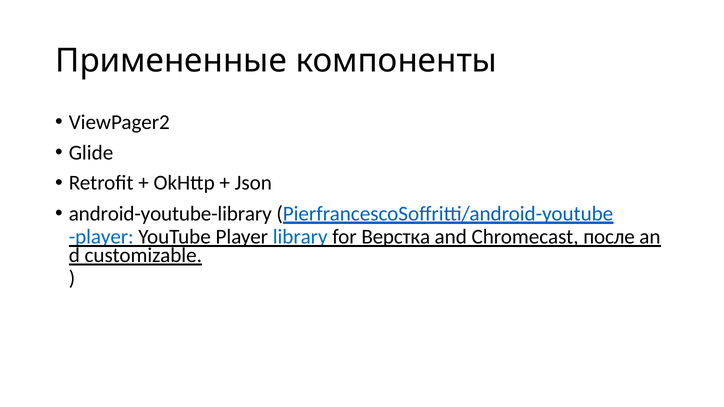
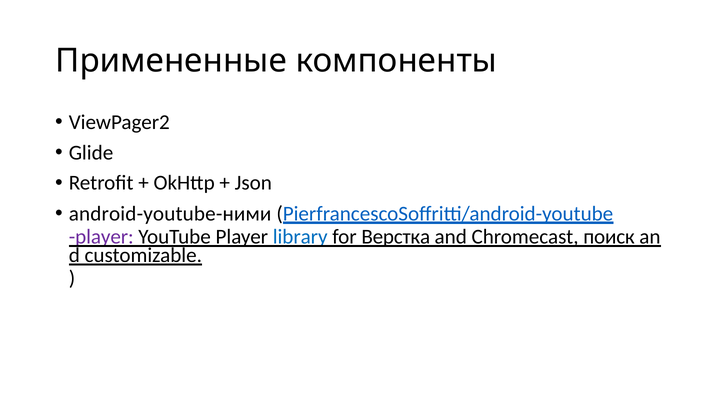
android-youtube-library: android-youtube-library -> android-youtube-ними
player at (101, 237) colour: blue -> purple
после: после -> поиск
